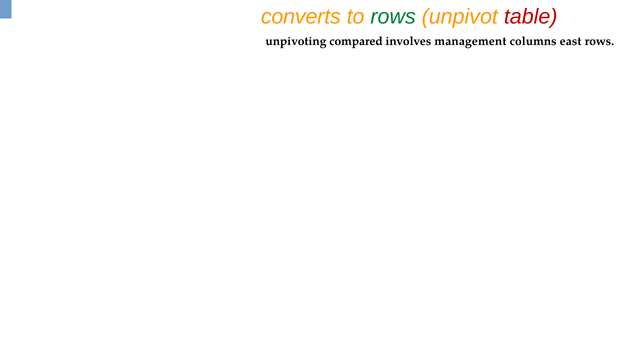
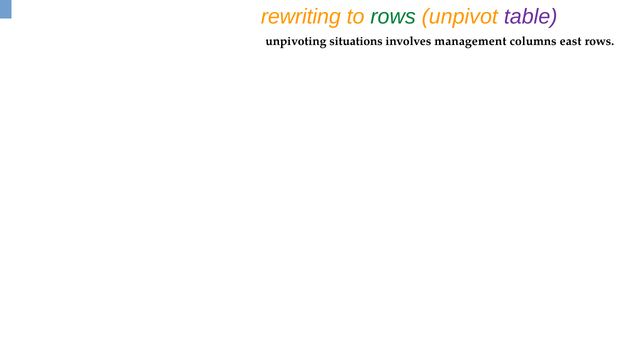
converts: converts -> rewriting
table colour: red -> purple
compared: compared -> situations
